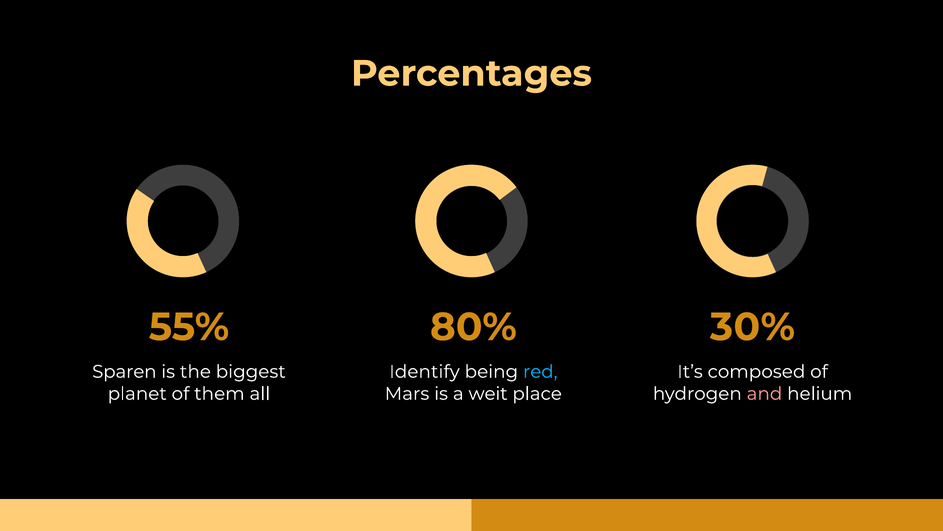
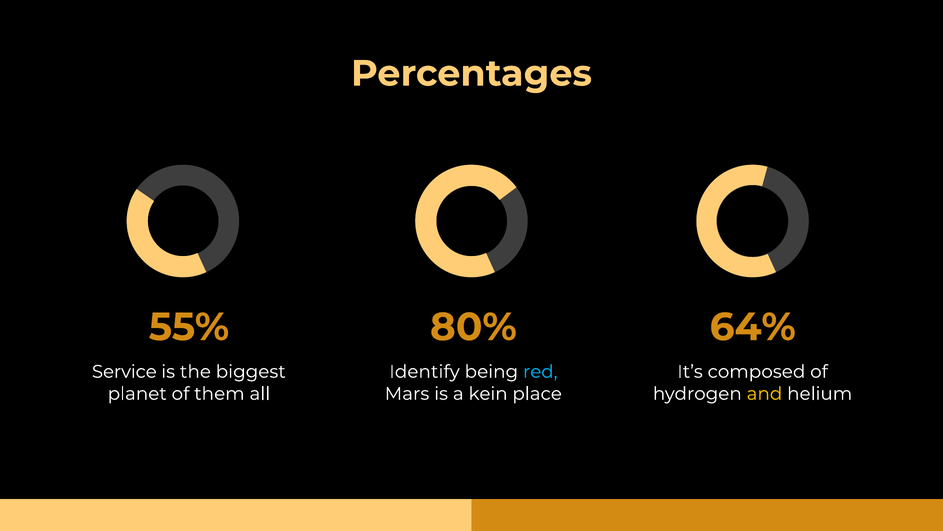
30%: 30% -> 64%
Sparen: Sparen -> Service
weit: weit -> kein
and colour: pink -> yellow
